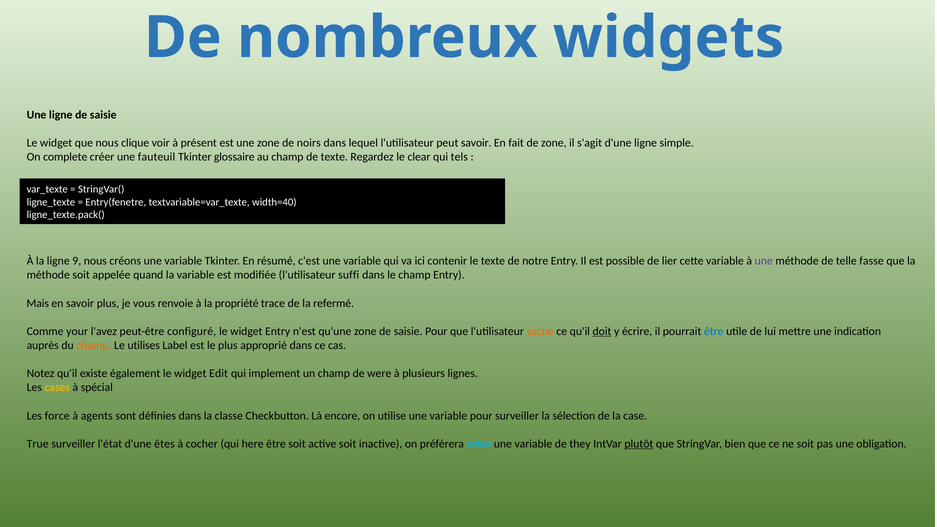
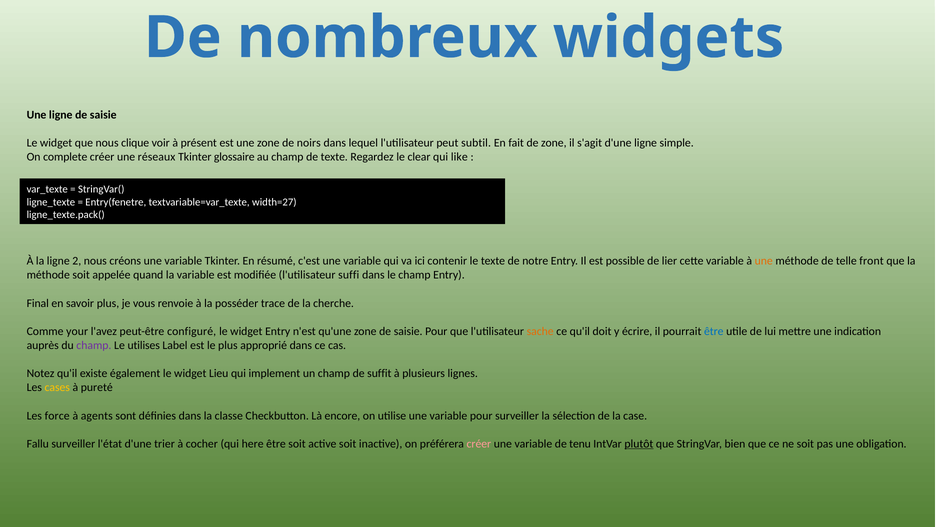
peut savoir: savoir -> subtil
fauteuil: fauteuil -> réseaux
tels: tels -> like
width=40: width=40 -> width=27
9: 9 -> 2
une at (764, 261) colour: purple -> orange
fasse: fasse -> front
Mais: Mais -> Final
propriété: propriété -> posséder
refermé: refermé -> cherche
doit underline: present -> none
champ at (94, 345) colour: orange -> purple
Edit: Edit -> Lieu
were: were -> suffit
spécial: spécial -> pureté
True: True -> Fallu
êtes: êtes -> trier
créer at (479, 444) colour: light blue -> pink
they: they -> tenu
